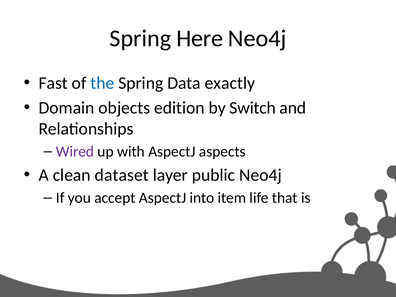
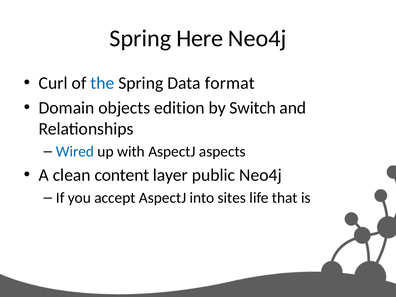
Fast: Fast -> Curl
exactly: exactly -> format
Wired colour: purple -> blue
dataset: dataset -> content
item: item -> sites
